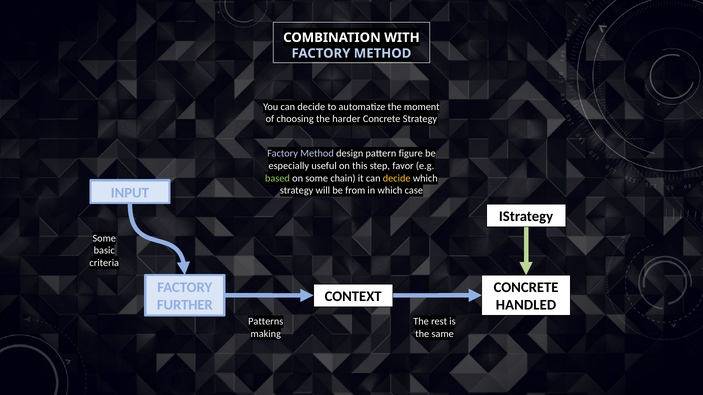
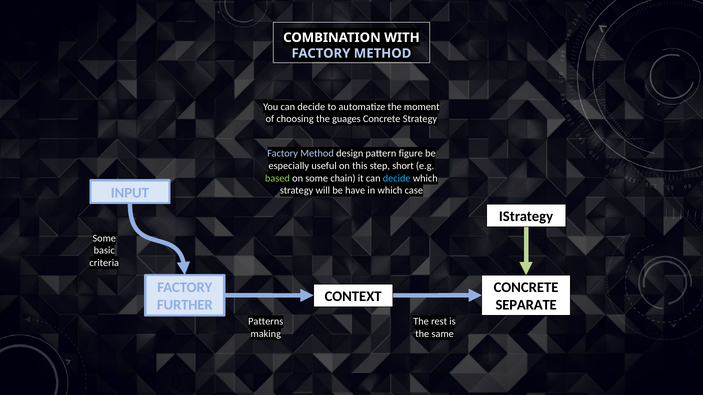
harder: harder -> guages
favor: favor -> short
decide at (397, 178) colour: yellow -> light blue
from: from -> have
HANDLED: HANDLED -> SEPARATE
